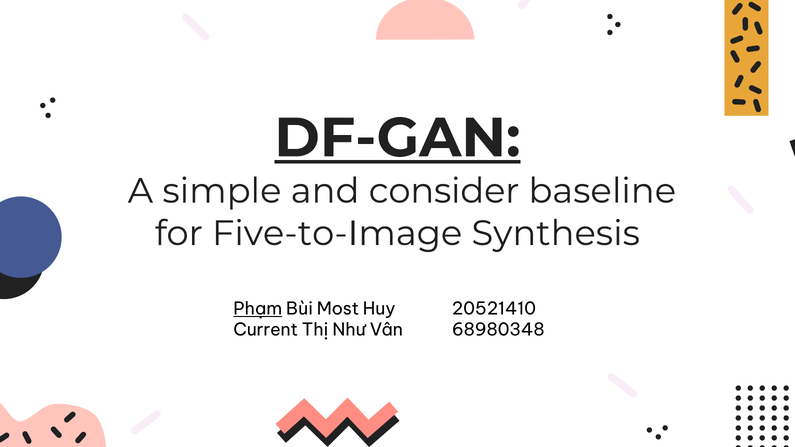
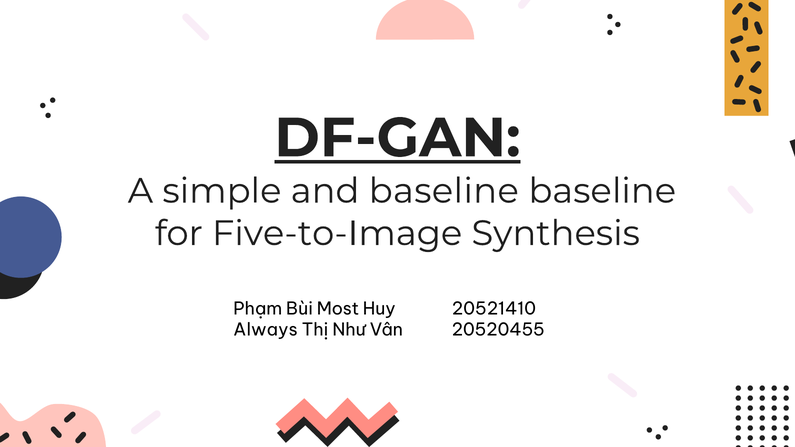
and consider: consider -> baseline
Phạm underline: present -> none
Current: Current -> Always
68980348: 68980348 -> 20520455
